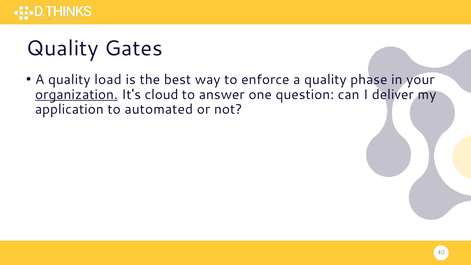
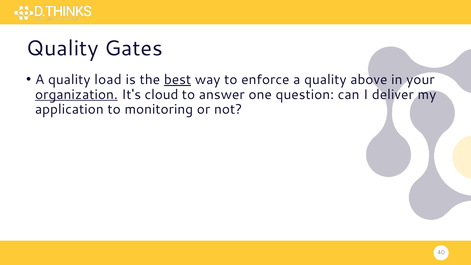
best underline: none -> present
phase: phase -> above
automated: automated -> monitoring
